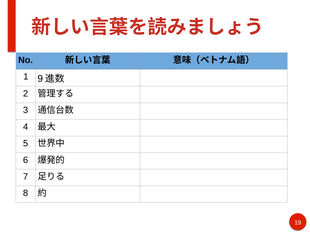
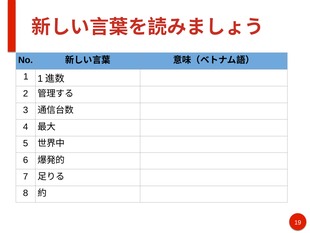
1 9: 9 -> 1
